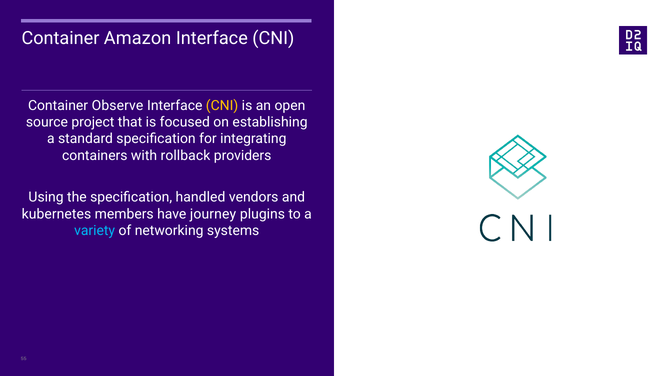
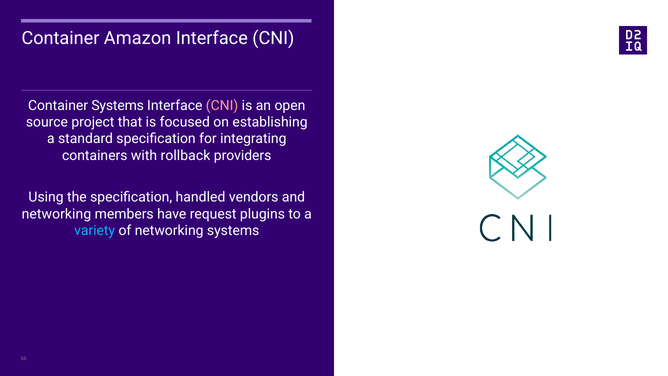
Container Observe: Observe -> Systems
CNI at (222, 105) colour: yellow -> pink
kubernetes at (56, 214): kubernetes -> networking
journey: journey -> request
